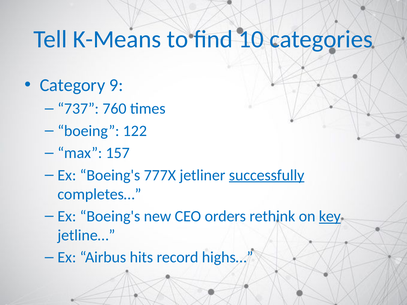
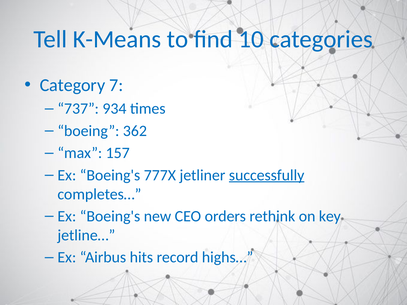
9: 9 -> 7
760: 760 -> 934
122: 122 -> 362
key underline: present -> none
